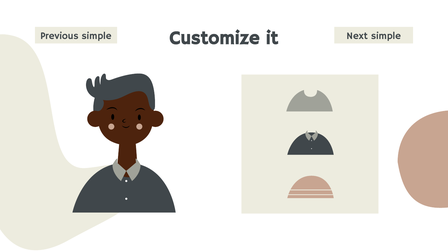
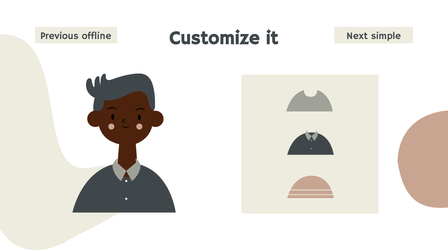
Previous simple: simple -> offline
